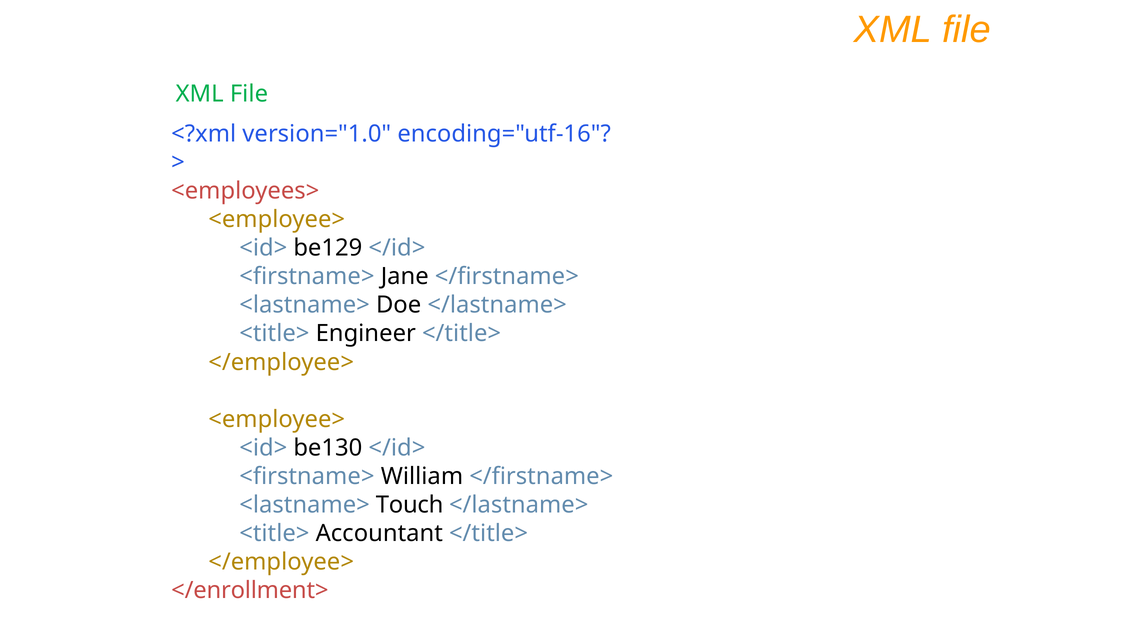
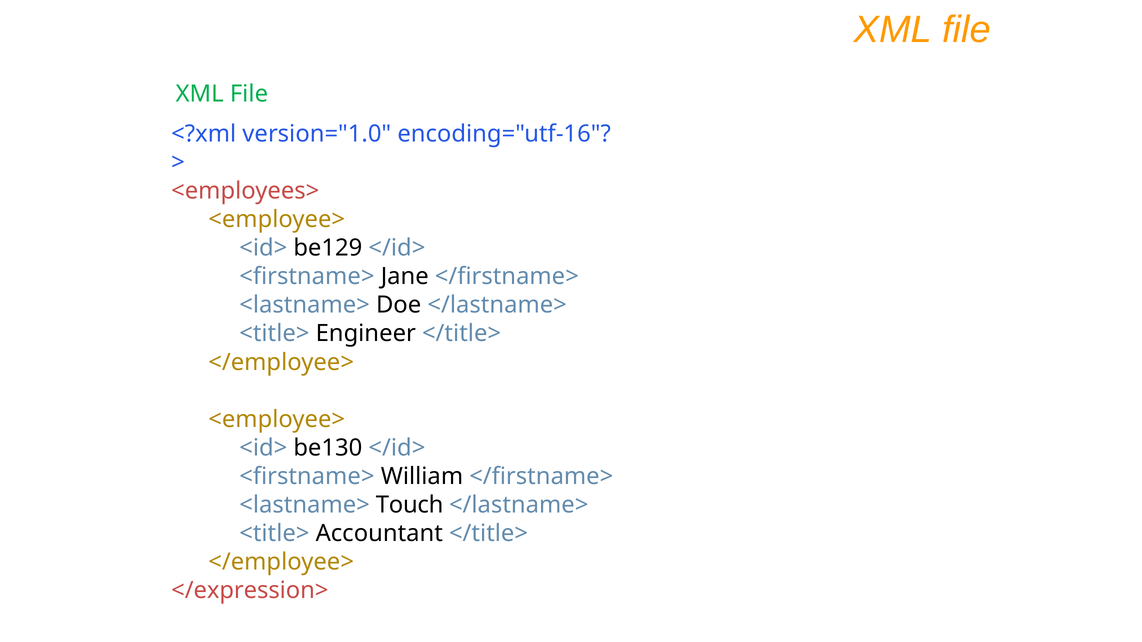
</enrollment>: </enrollment> -> </expression>
